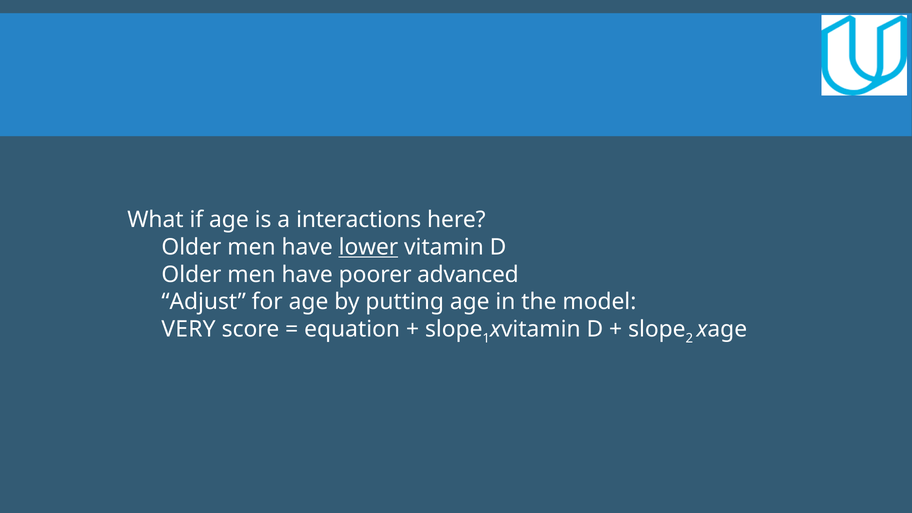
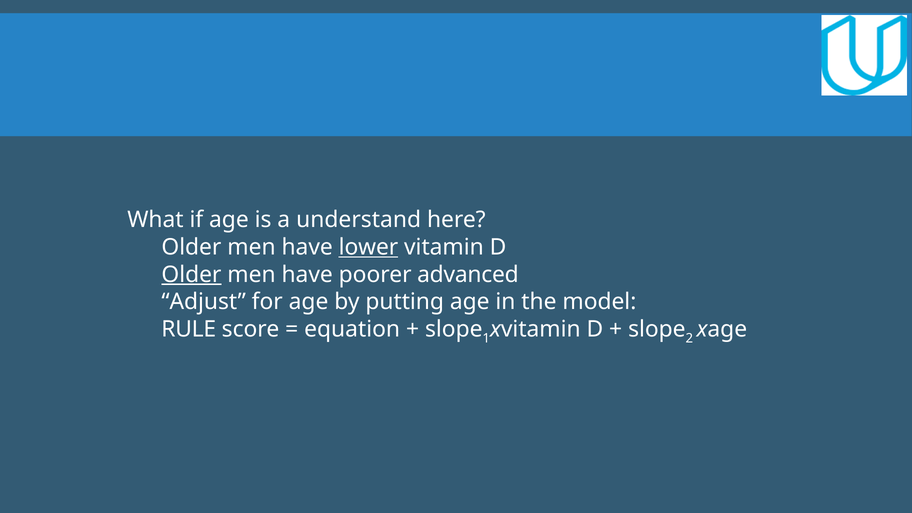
interactions: interactions -> understand
Older at (191, 275) underline: none -> present
VERY: VERY -> RULE
